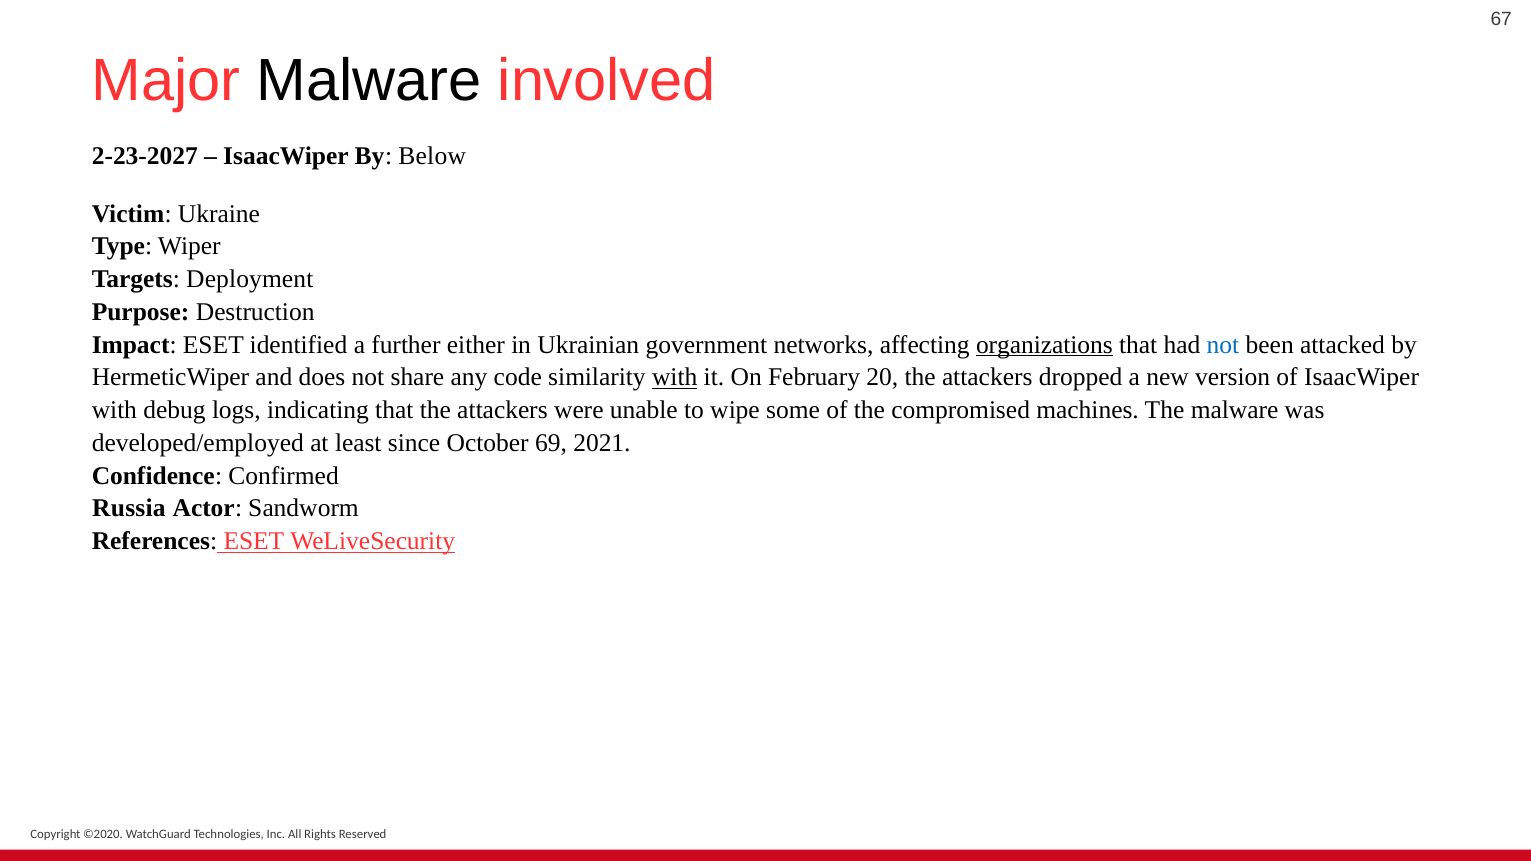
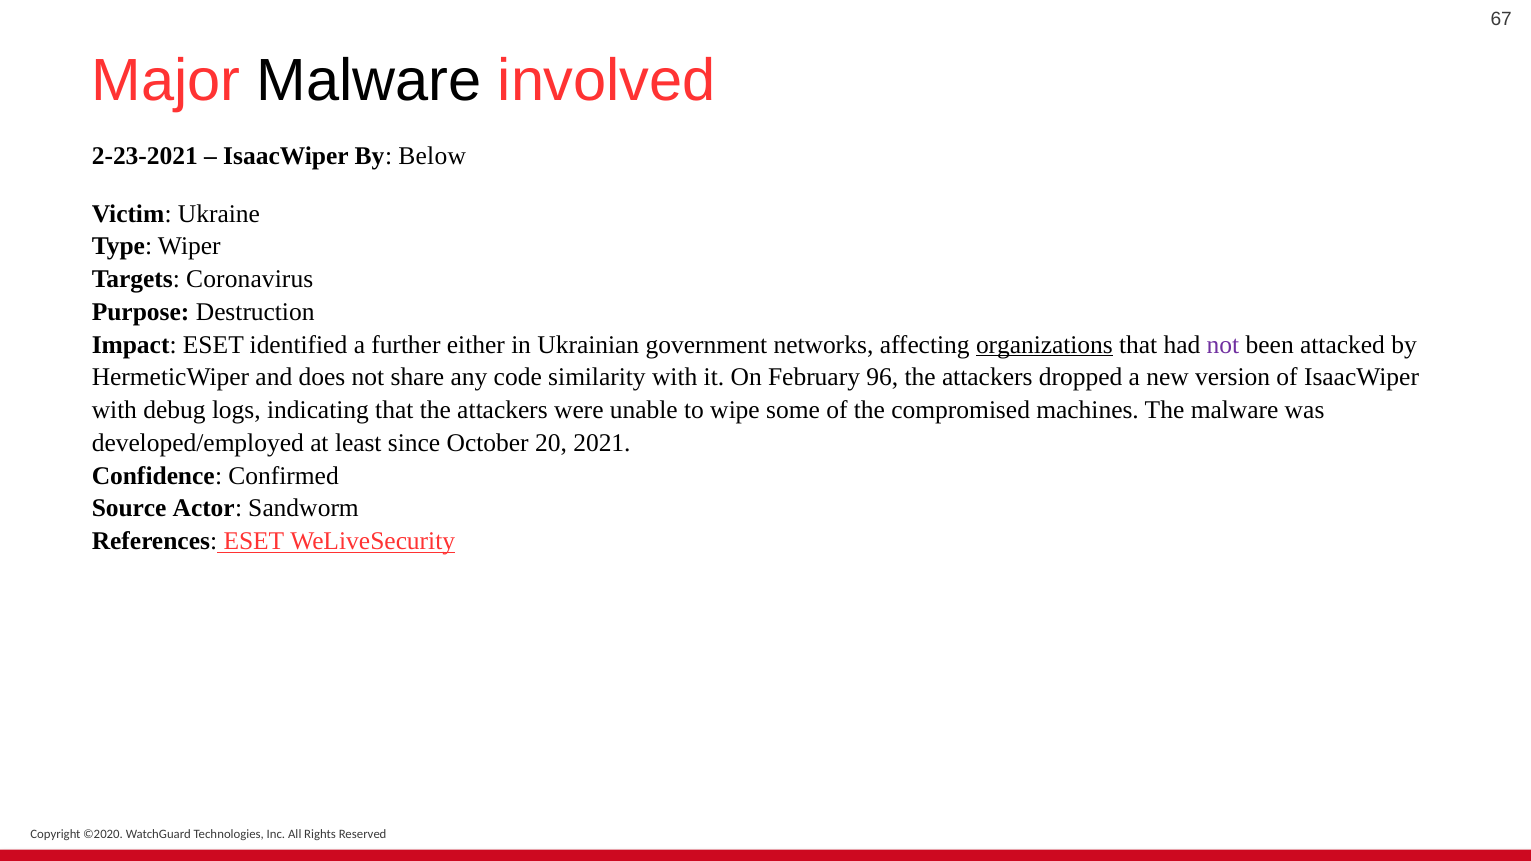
2-23-2027: 2-23-2027 -> 2-23-2021
Deployment: Deployment -> Coronavirus
not at (1223, 345) colour: blue -> purple
with at (675, 378) underline: present -> none
20: 20 -> 96
69: 69 -> 20
Russia: Russia -> Source
